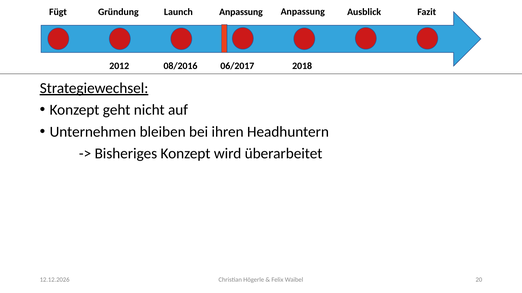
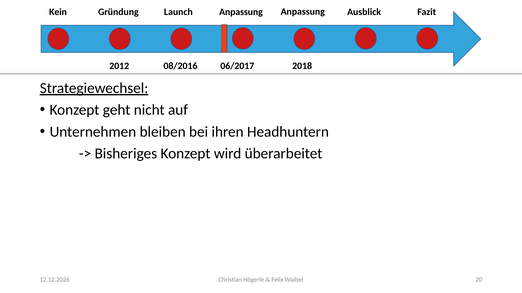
Fügt: Fügt -> Kein
